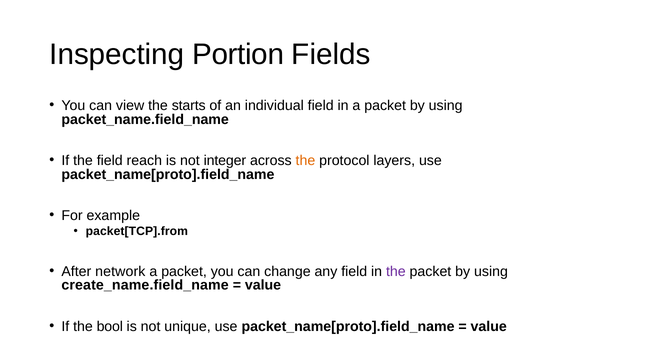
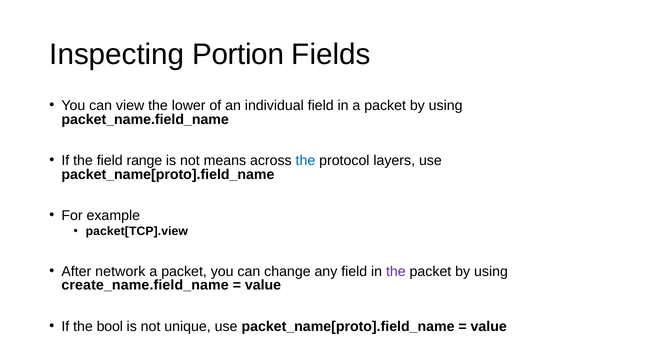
starts: starts -> lower
reach: reach -> range
integer: integer -> means
the at (305, 161) colour: orange -> blue
packet[TCP].from: packet[TCP].from -> packet[TCP].view
